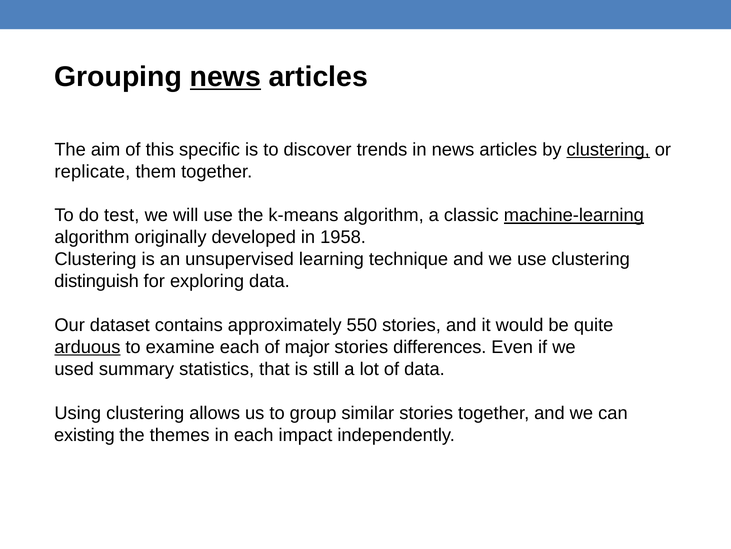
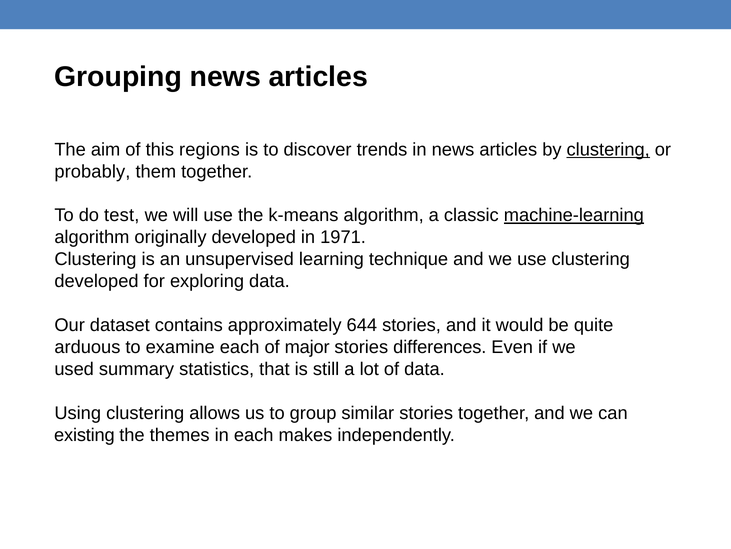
news at (225, 77) underline: present -> none
specific: specific -> regions
replicate: replicate -> probably
1958: 1958 -> 1971
distinguish at (97, 281): distinguish -> developed
550: 550 -> 644
arduous underline: present -> none
impact: impact -> makes
